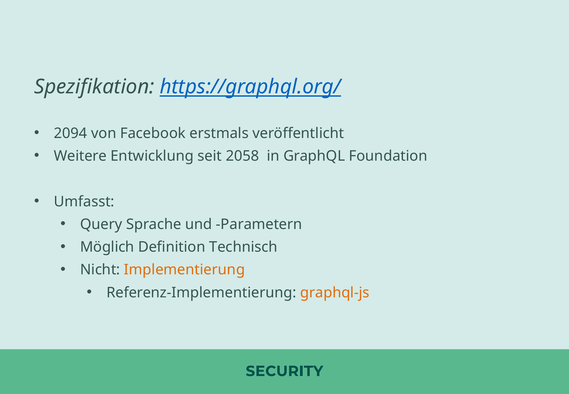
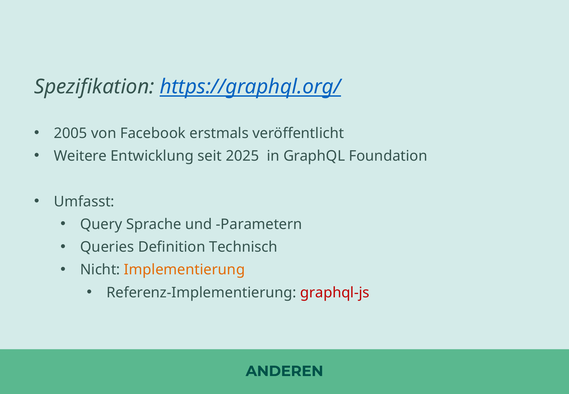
2094: 2094 -> 2005
2058: 2058 -> 2025
Möglich: Möglich -> Queries
graphql-js colour: orange -> red
SECURITY: SECURITY -> ANDEREN
